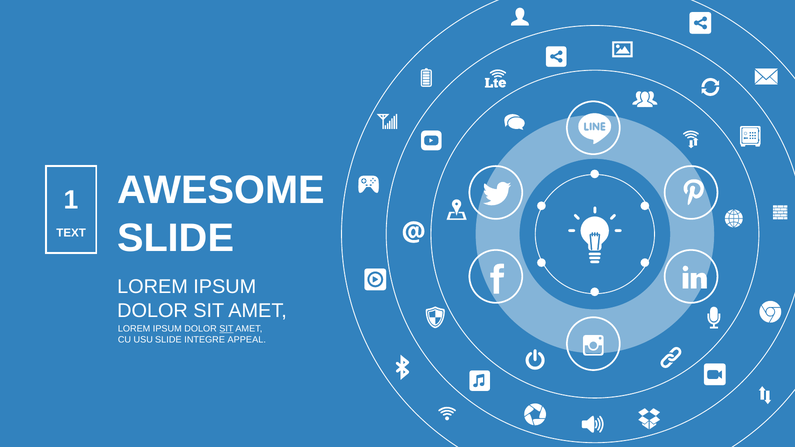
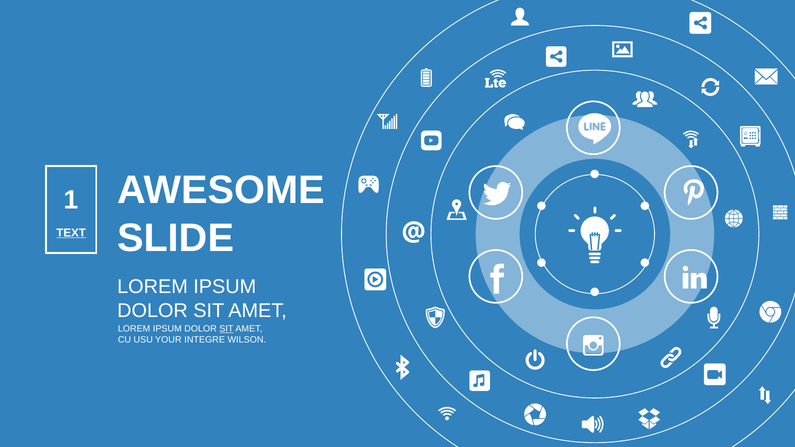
TEXT underline: none -> present
USU SLIDE: SLIDE -> YOUR
APPEAL: APPEAL -> WILSON
